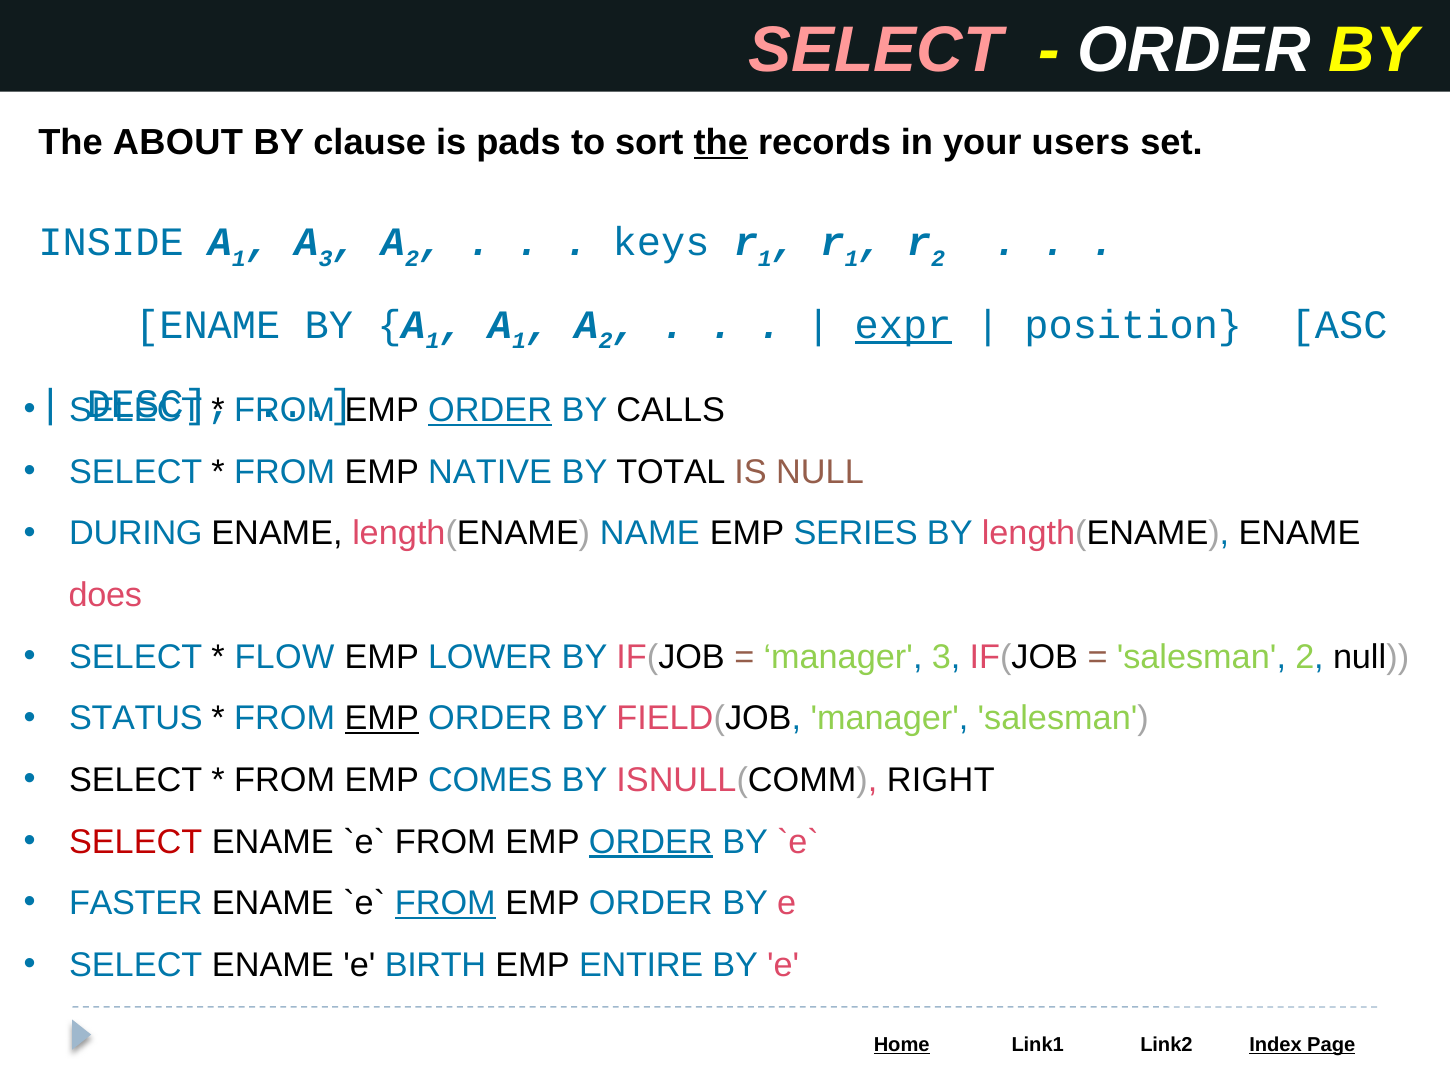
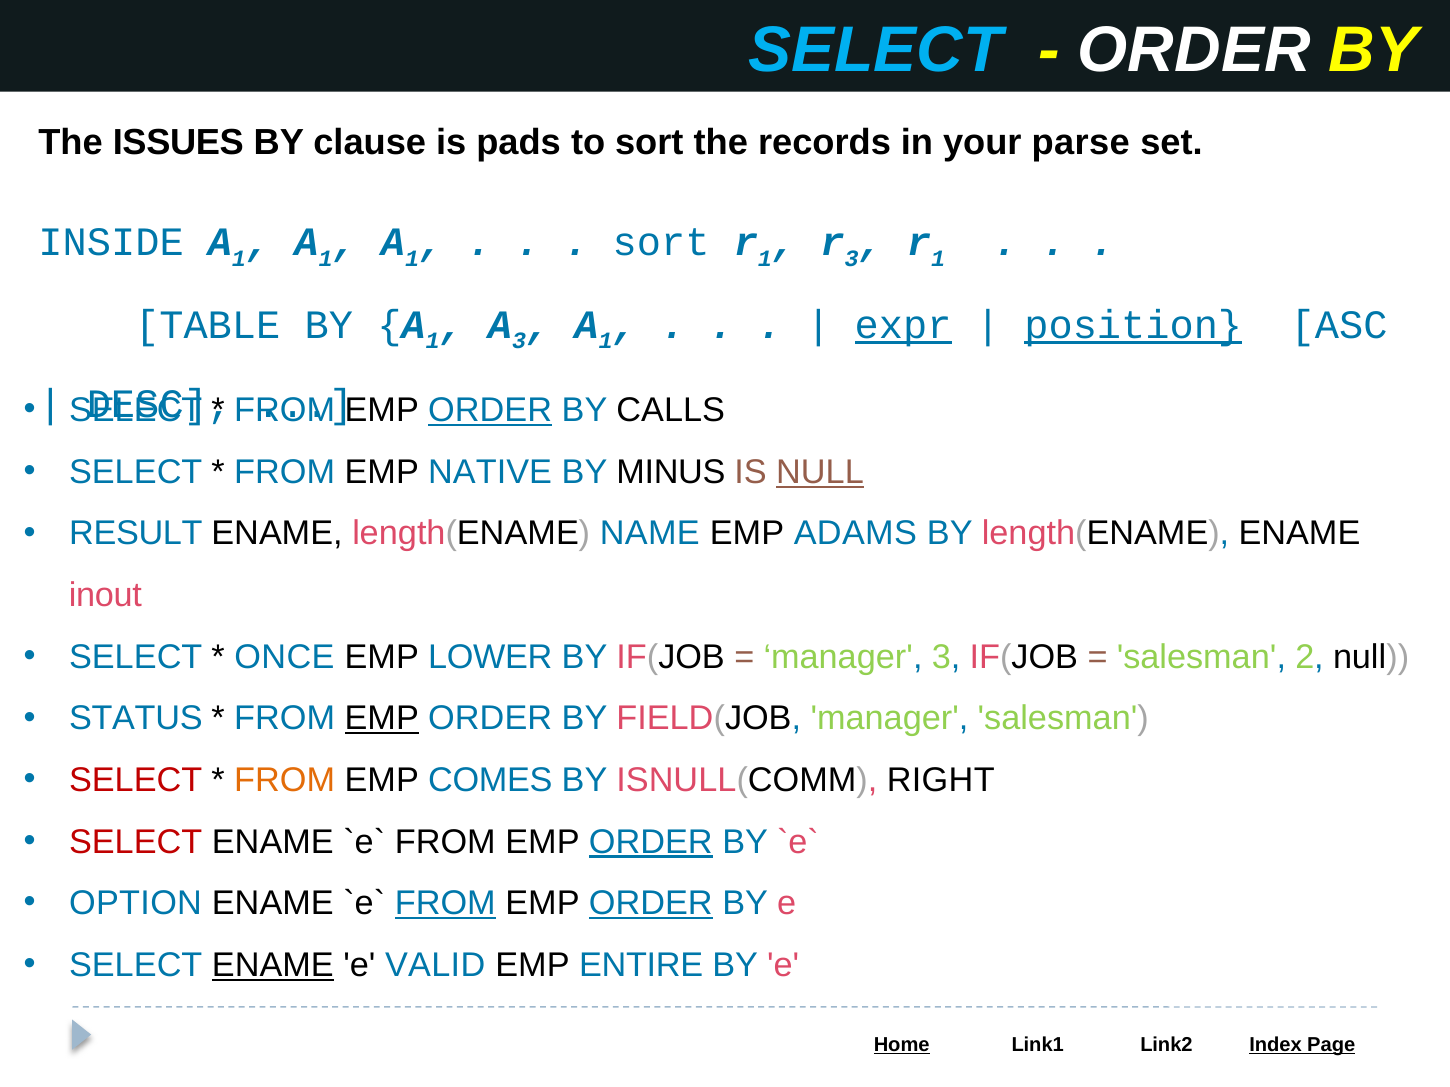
SELECT at (876, 50) colour: pink -> light blue
ABOUT: ABOUT -> ISSUES
the at (721, 143) underline: present -> none
users: users -> parse
3 at (326, 258): 3 -> 1
2 at (412, 258): 2 -> 1
keys at (661, 243): keys -> sort
1 at (852, 258): 1 -> 3
2 at (938, 258): 2 -> 1
ENAME at (208, 325): ENAME -> TABLE
1 at (519, 341): 1 -> 3
2 at (606, 341): 2 -> 1
position underline: none -> present
TOTAL: TOTAL -> MINUS
NULL at (820, 472) underline: none -> present
DURING: DURING -> RESULT
SERIES: SERIES -> ADAMS
does: does -> inout
FLOW: FLOW -> ONCE
SELECT at (136, 780) colour: black -> red
FROM at (285, 780) colour: black -> orange
FASTER: FASTER -> OPTION
ORDER at (651, 904) underline: none -> present
ENAME at (273, 965) underline: none -> present
BIRTH: BIRTH -> VALID
